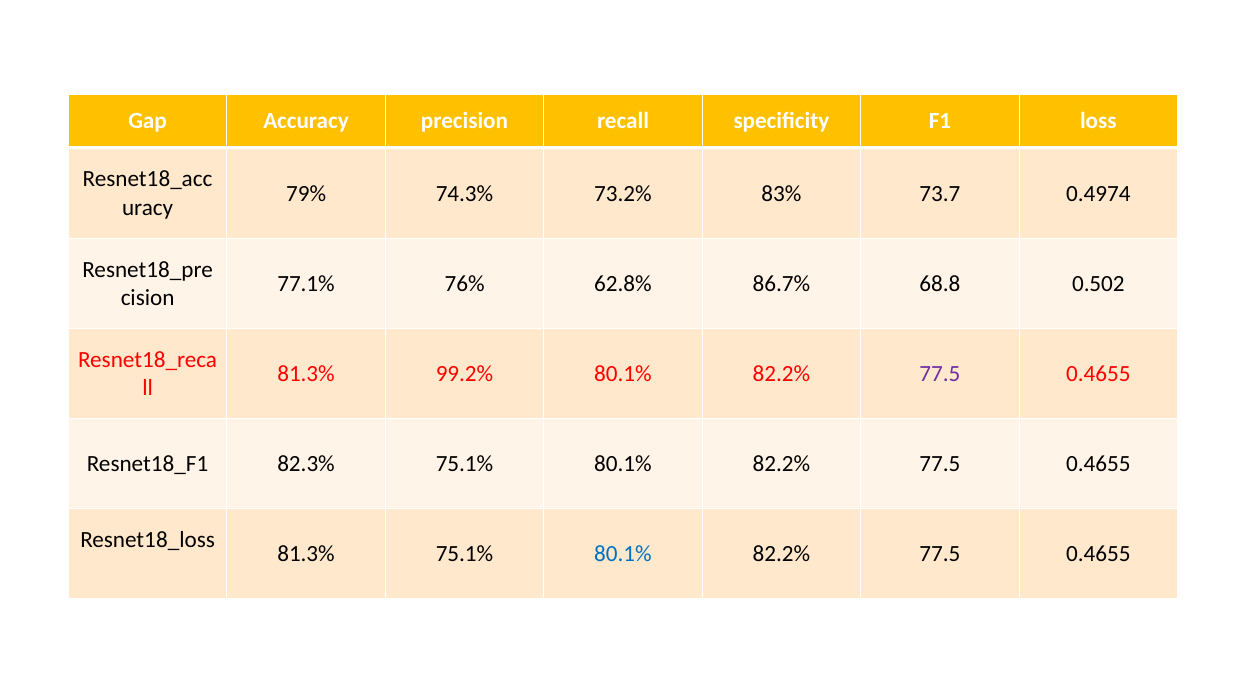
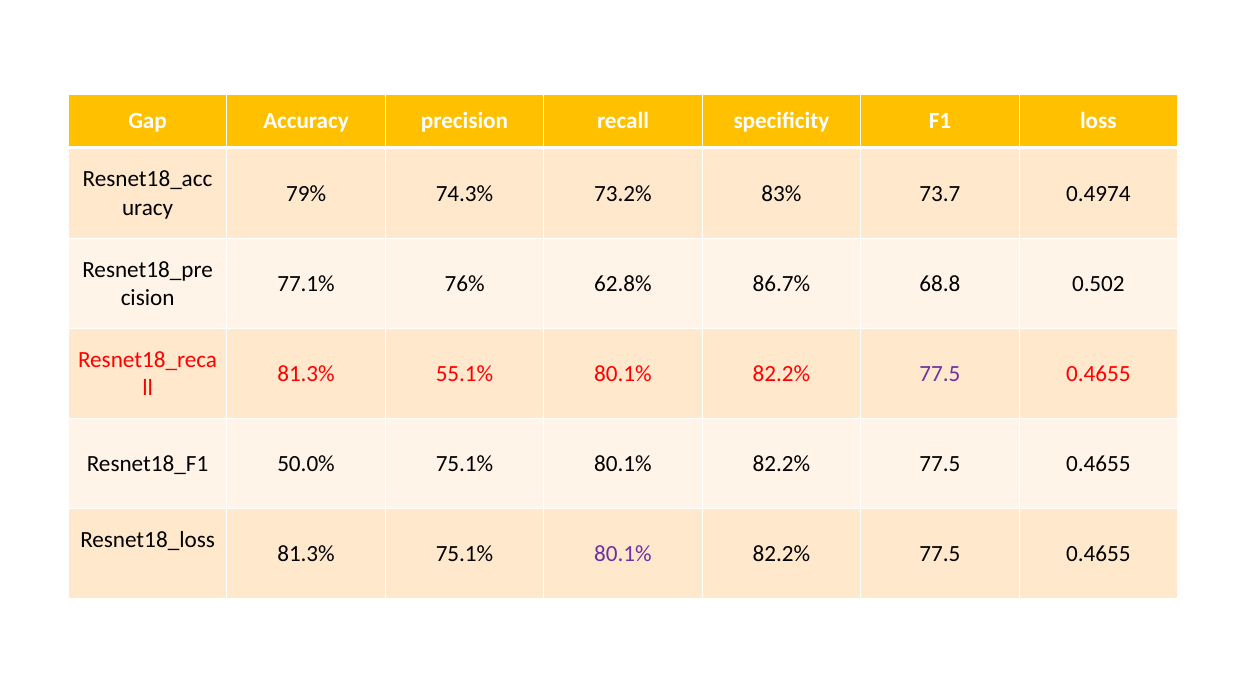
99.2%: 99.2% -> 55.1%
82.3%: 82.3% -> 50.0%
80.1% at (623, 554) colour: blue -> purple
